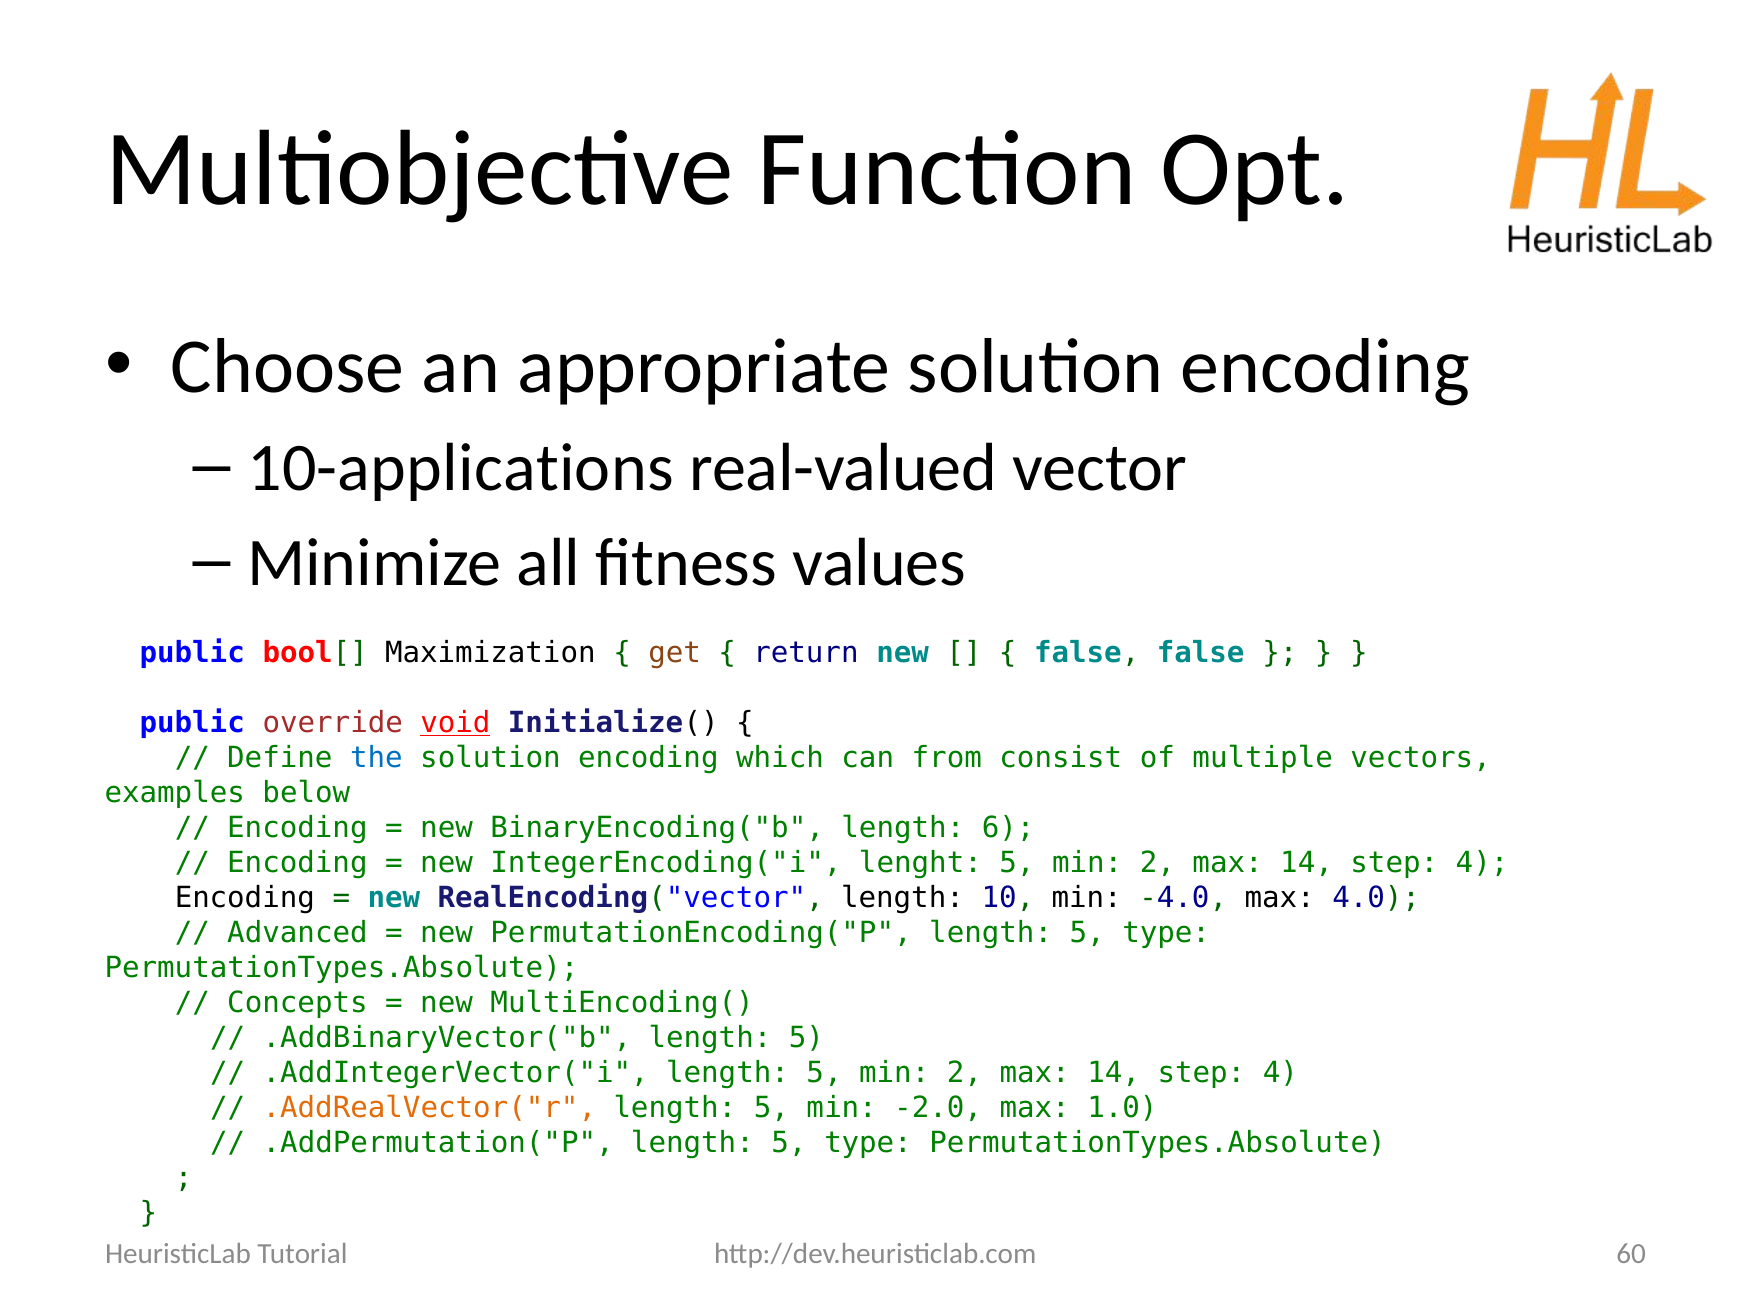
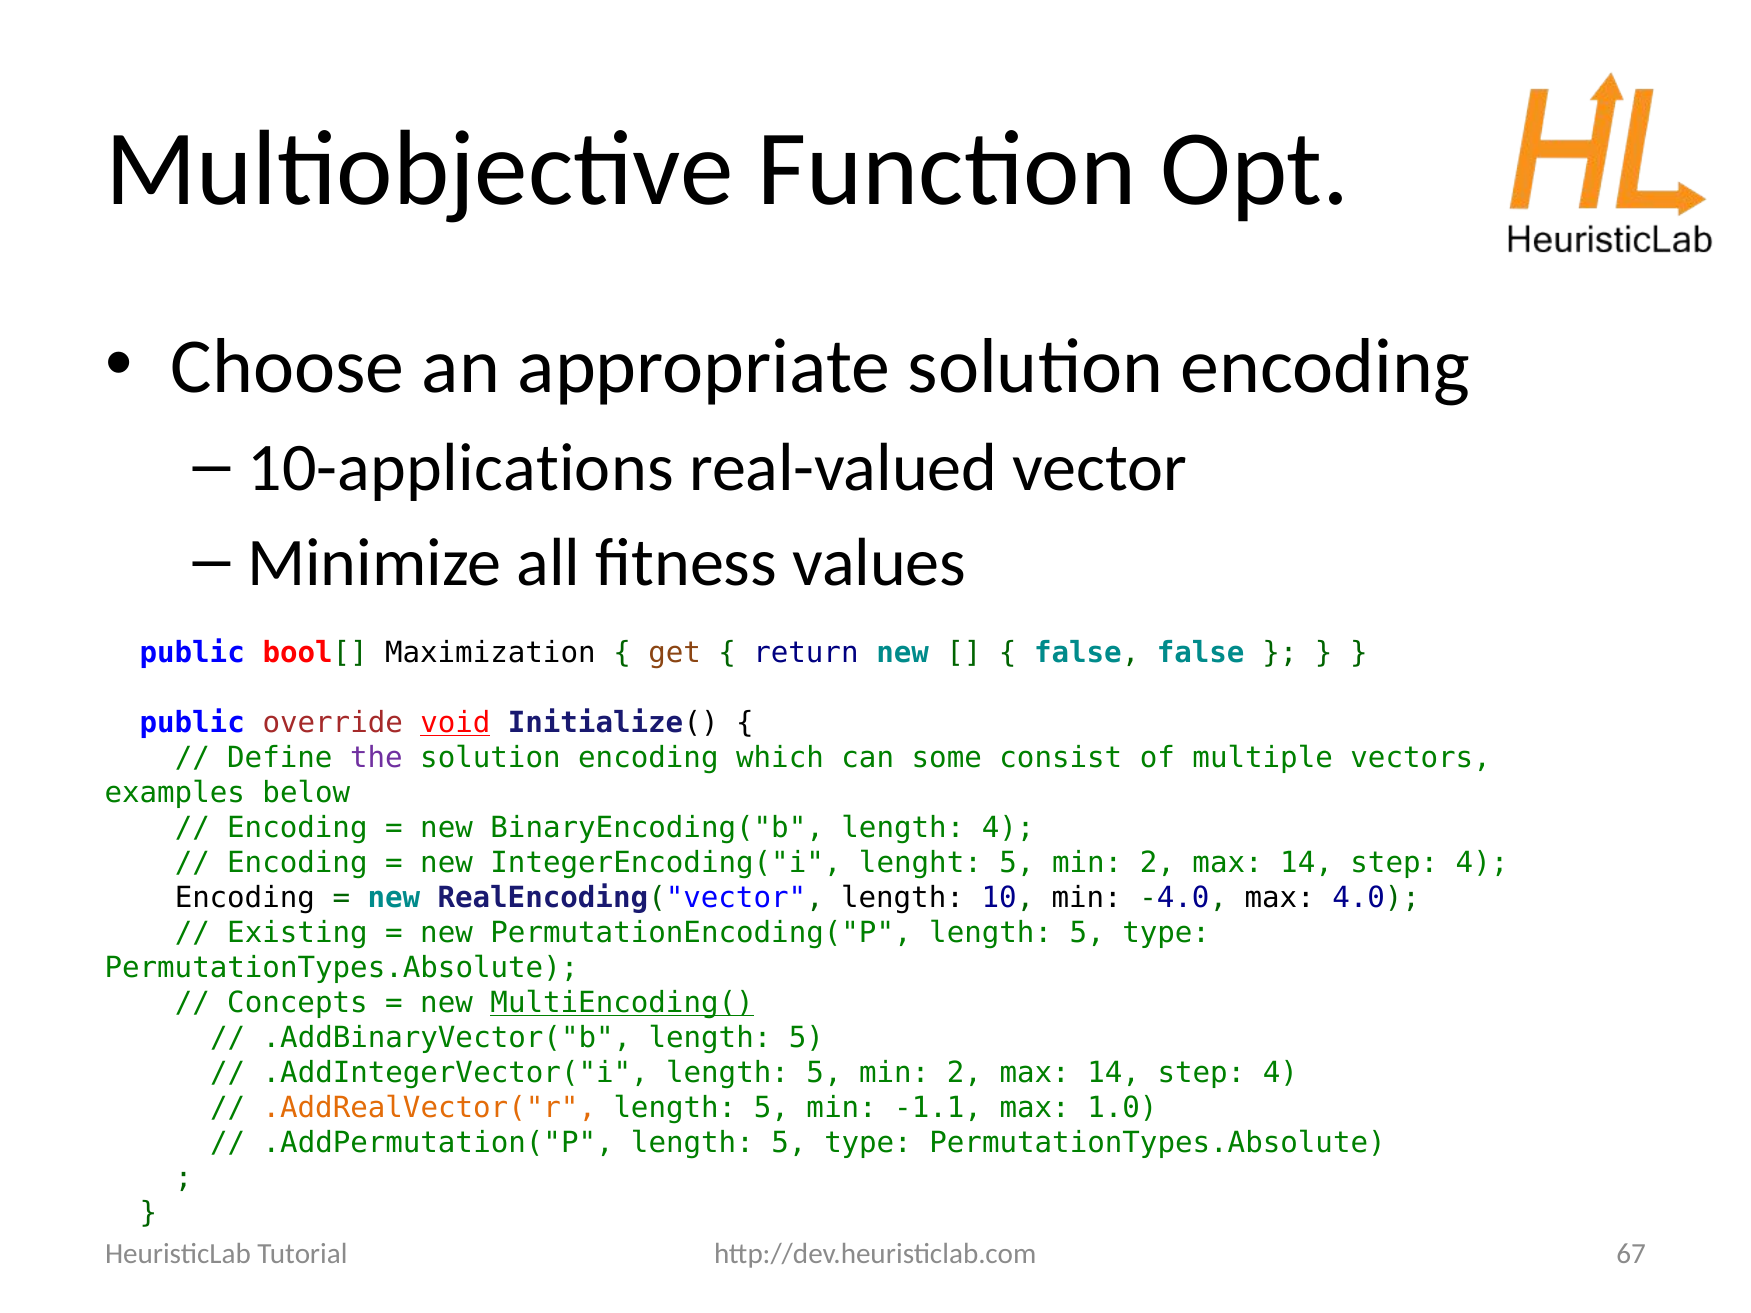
the colour: blue -> purple
from: from -> some
length 6: 6 -> 4
Advanced: Advanced -> Existing
MultiEncoding( underline: none -> present
-2.0: -2.0 -> -1.1
60: 60 -> 67
